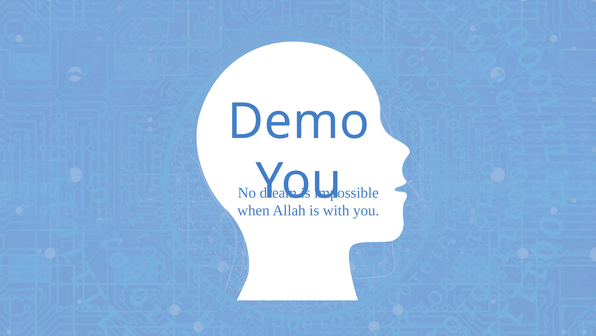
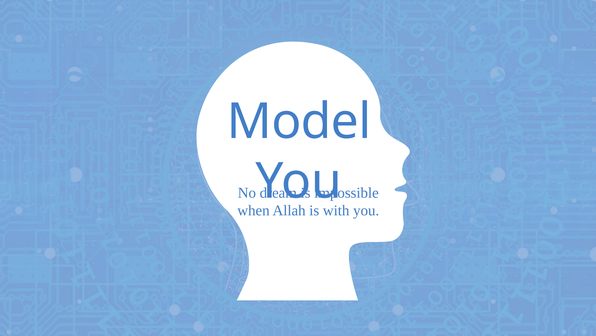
Demo: Demo -> Model
